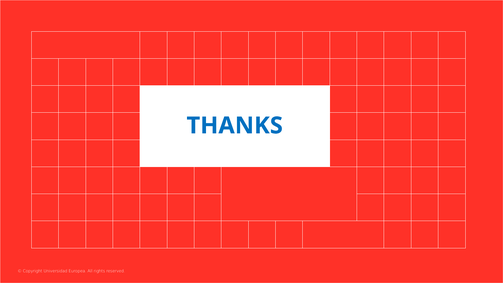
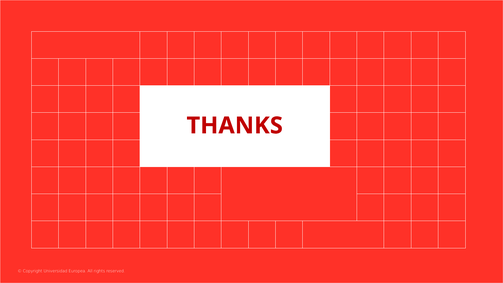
THANKS colour: blue -> red
